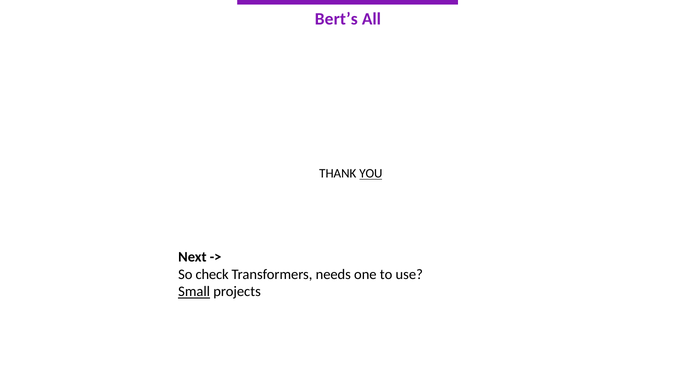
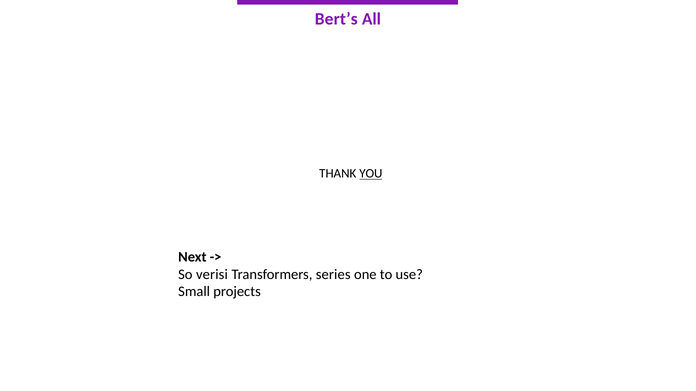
check: check -> verisi
needs: needs -> series
Small underline: present -> none
